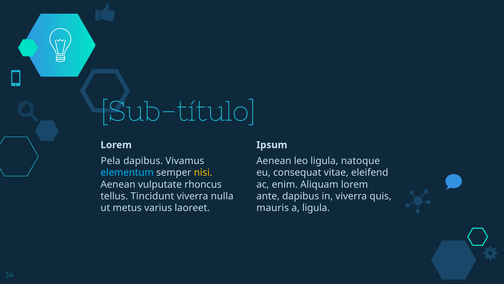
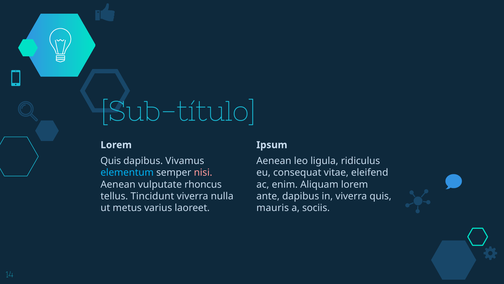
Pela at (111, 161): Pela -> Quis
natoque: natoque -> ridiculus
nisi colour: yellow -> pink
a ligula: ligula -> sociis
